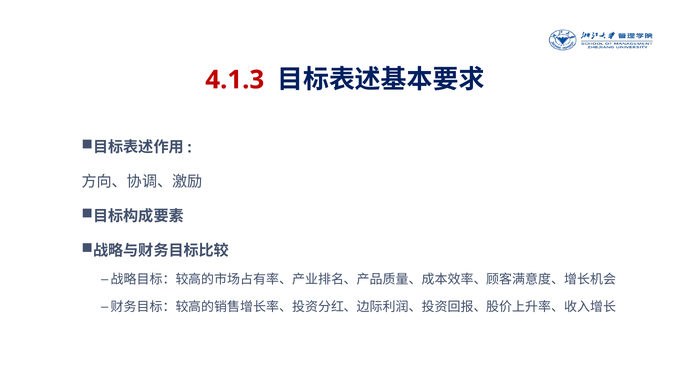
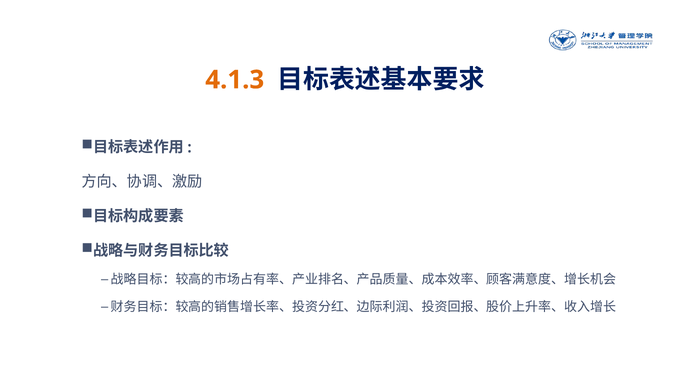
4.1.3 colour: red -> orange
